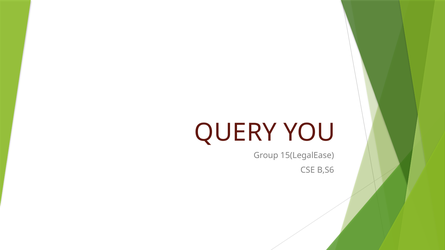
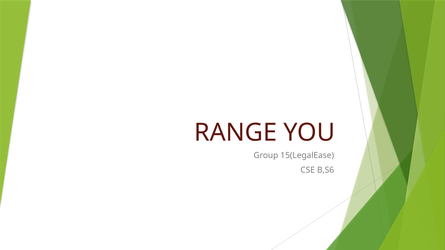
QUERY: QUERY -> RANGE
